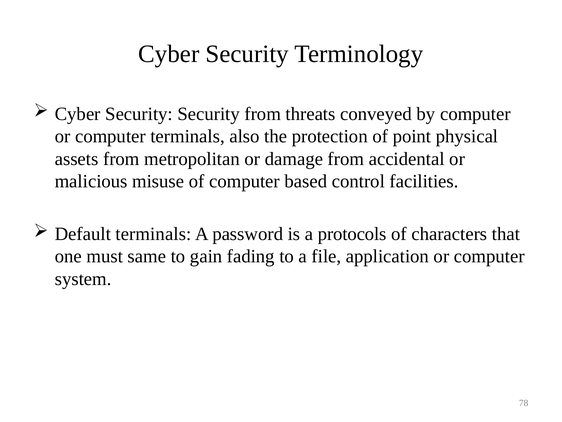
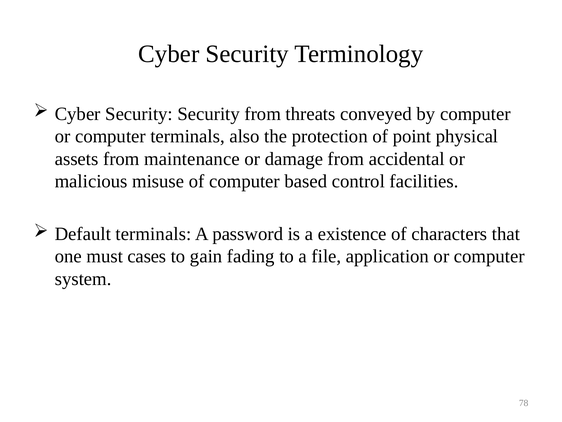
metropolitan: metropolitan -> maintenance
protocols: protocols -> existence
same: same -> cases
